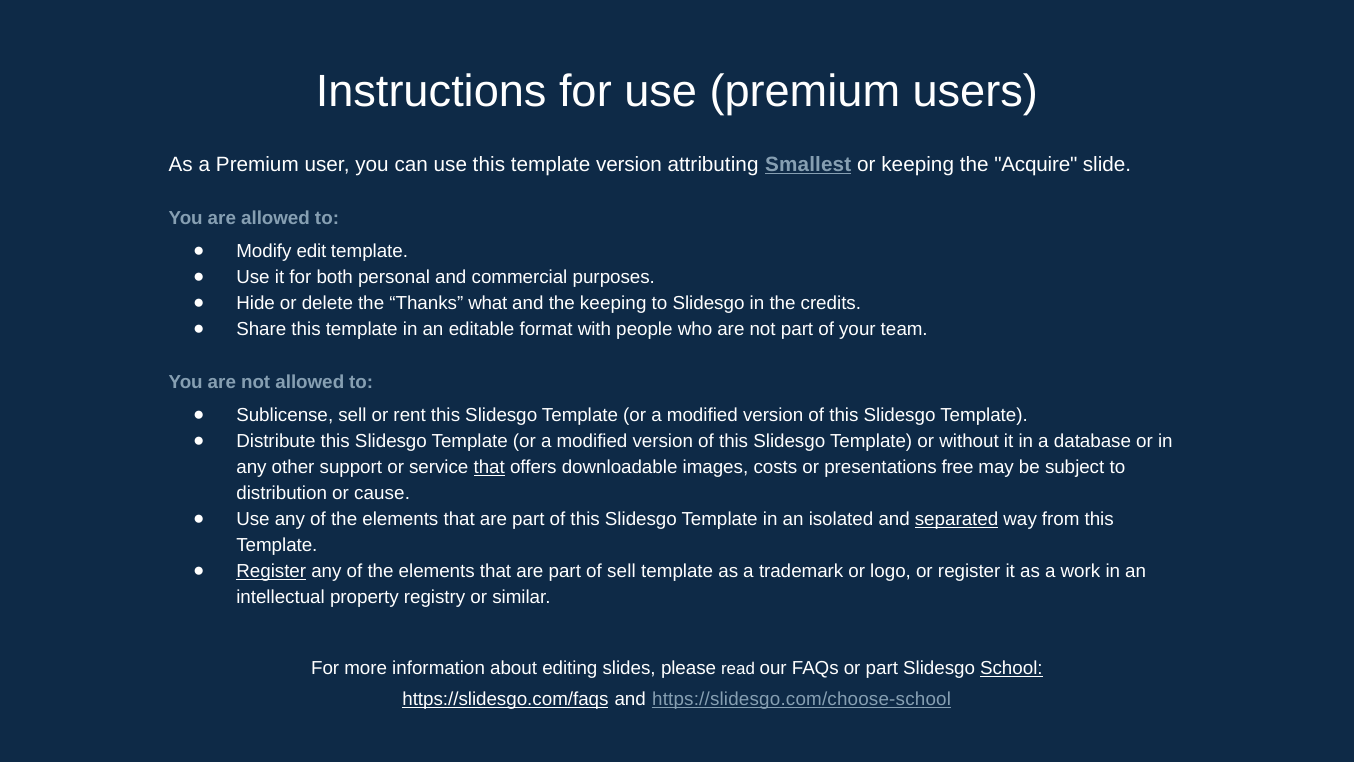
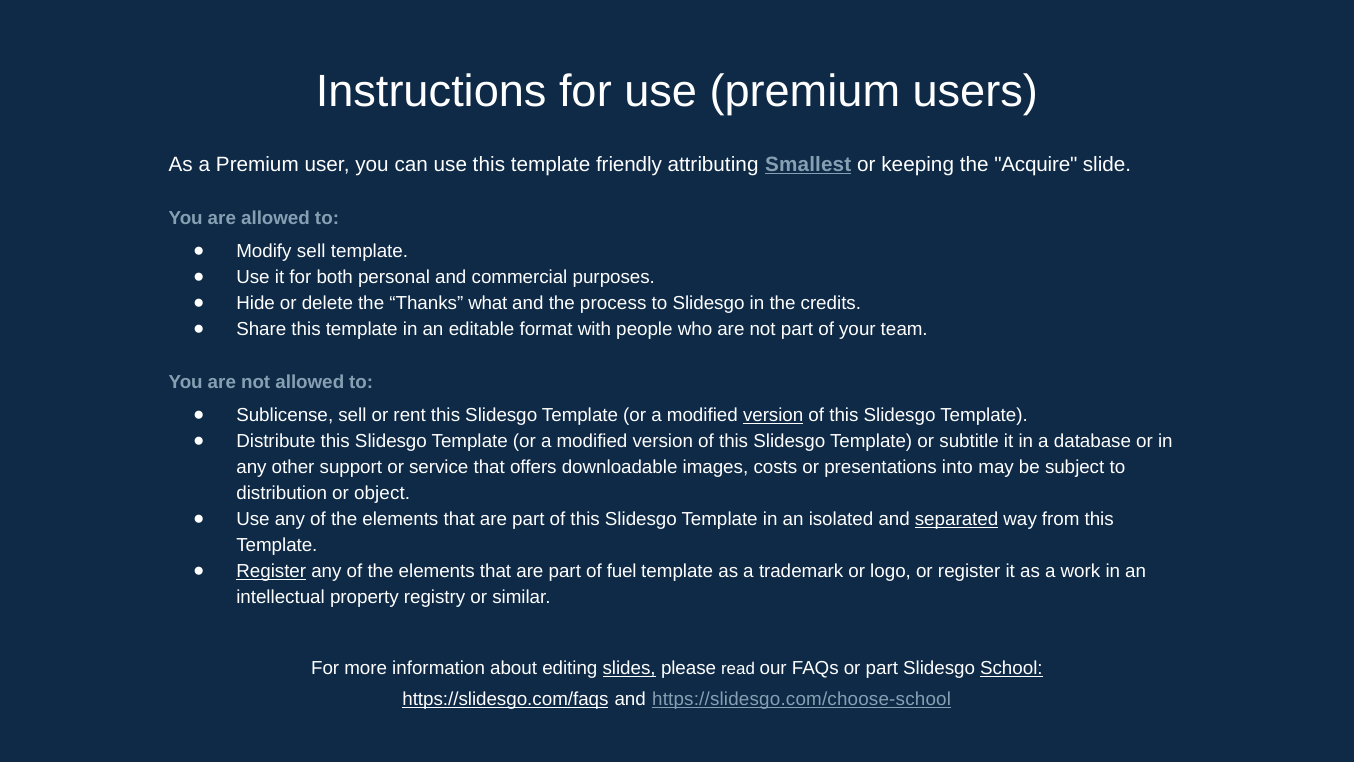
template version: version -> friendly
Modify edit: edit -> sell
the keeping: keeping -> process
version at (773, 415) underline: none -> present
without: without -> subtitle
that at (489, 467) underline: present -> none
free: free -> into
cause: cause -> object
of sell: sell -> fuel
slides underline: none -> present
